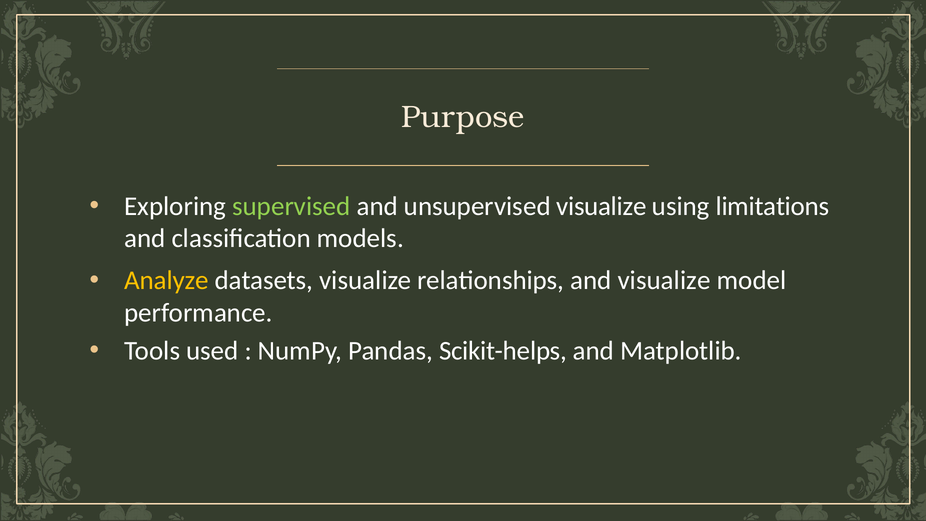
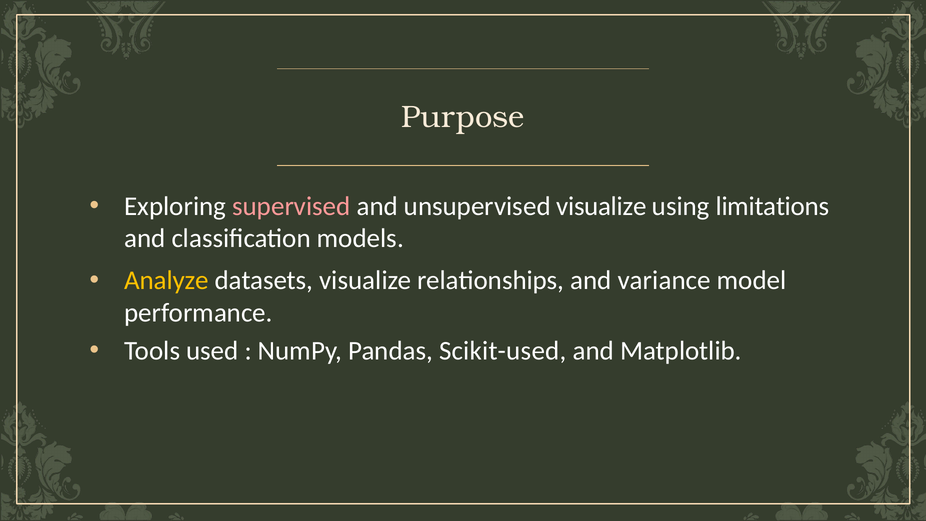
supervised colour: light green -> pink
and visualize: visualize -> variance
Scikit-helps: Scikit-helps -> Scikit-used
